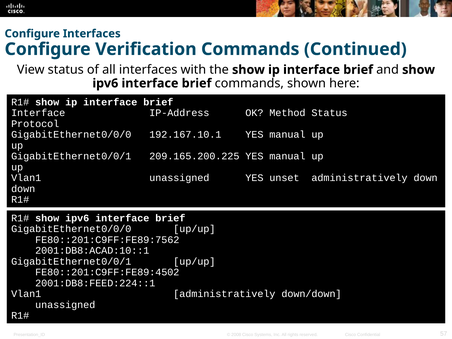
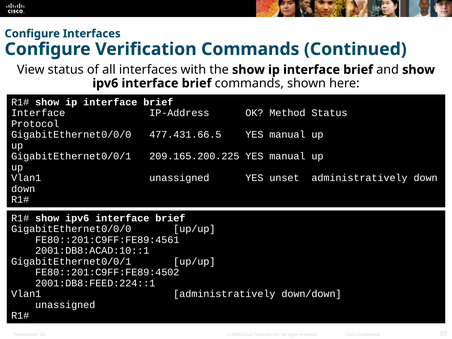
192.167.10.1: 192.167.10.1 -> 477.431.66.5
FE80::201:C9FF:FE89:7562: FE80::201:C9FF:FE89:7562 -> FE80::201:C9FF:FE89:4561
